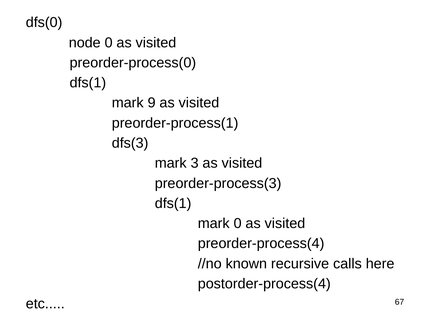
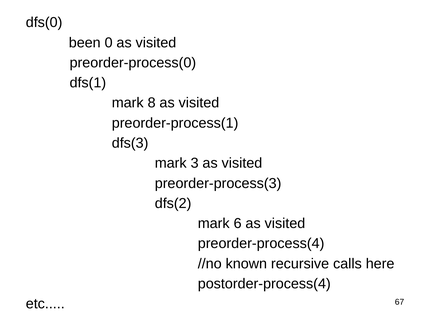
node: node -> been
9: 9 -> 8
dfs(1 at (173, 203): dfs(1 -> dfs(2
mark 0: 0 -> 6
